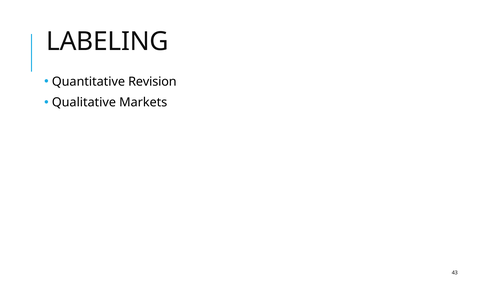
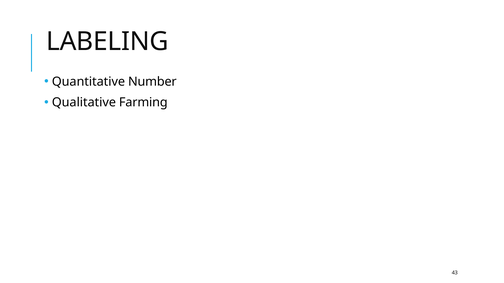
Revision: Revision -> Number
Markets: Markets -> Farming
